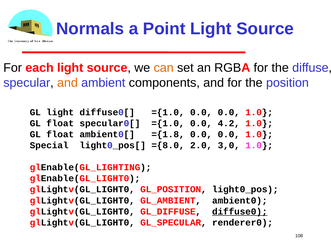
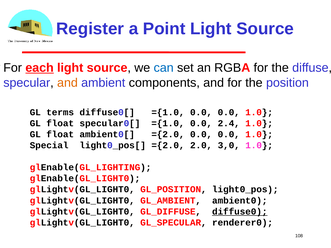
Normals: Normals -> Register
each underline: none -> present
can colour: orange -> blue
GL light: light -> terms
4.2: 4.2 -> 2.4
ambient0[ ={1.8: ={1.8 -> ={2.0
light0_pos[ ={8.0: ={8.0 -> ={2.0
